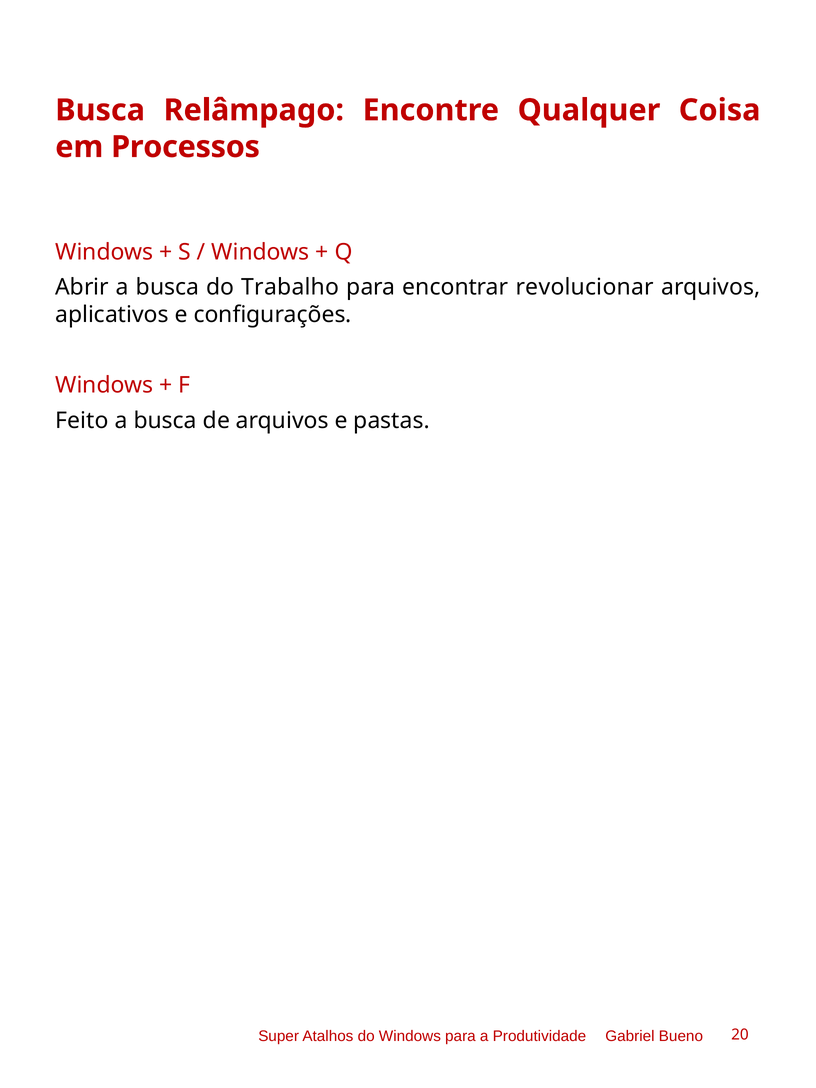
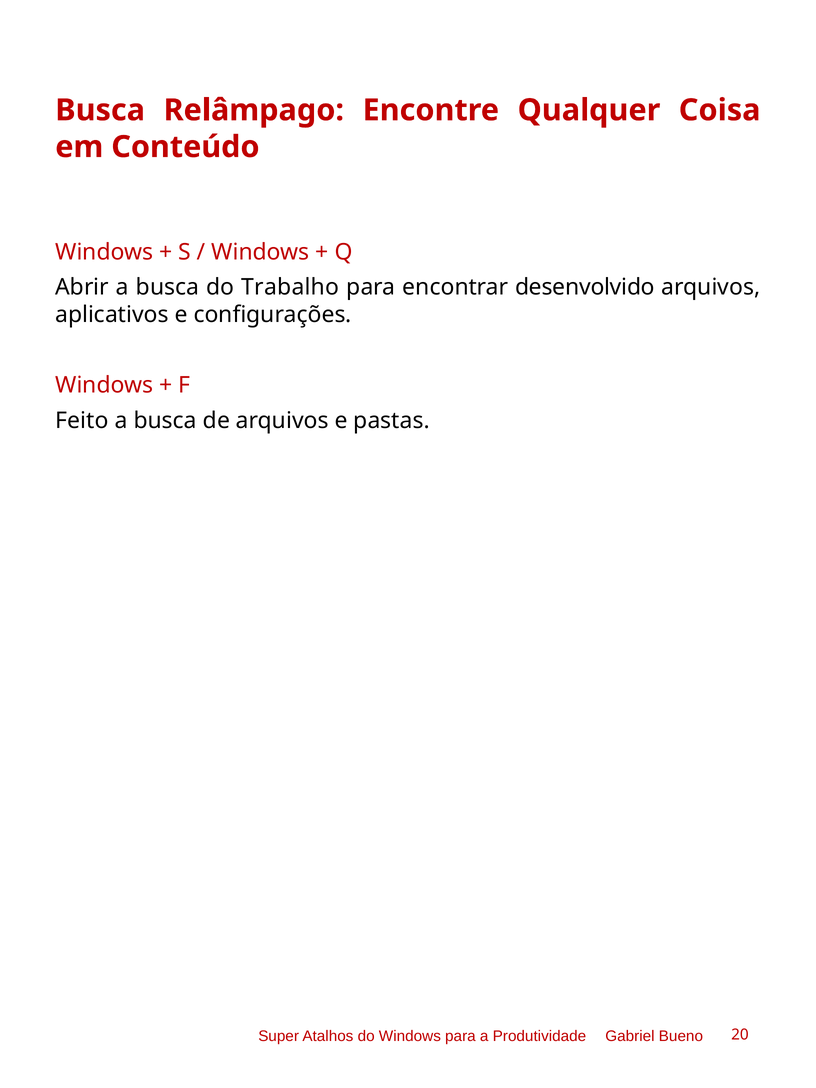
Processos: Processos -> Conteúdo
revolucionar: revolucionar -> desenvolvido
